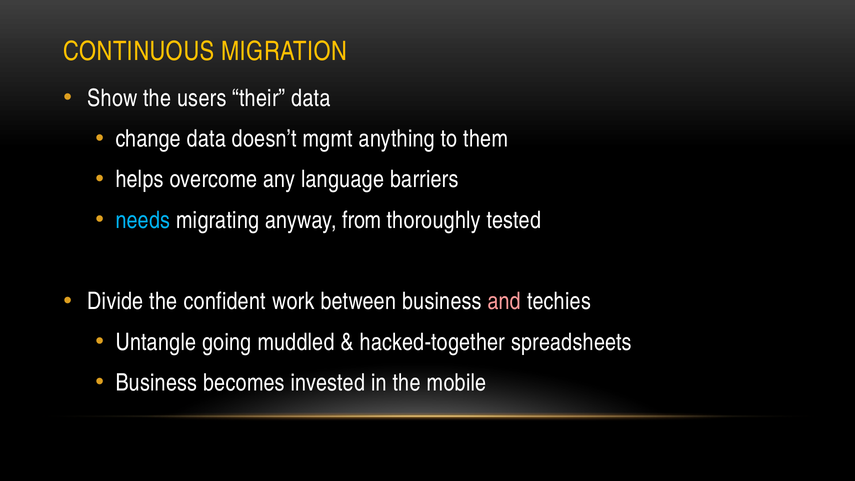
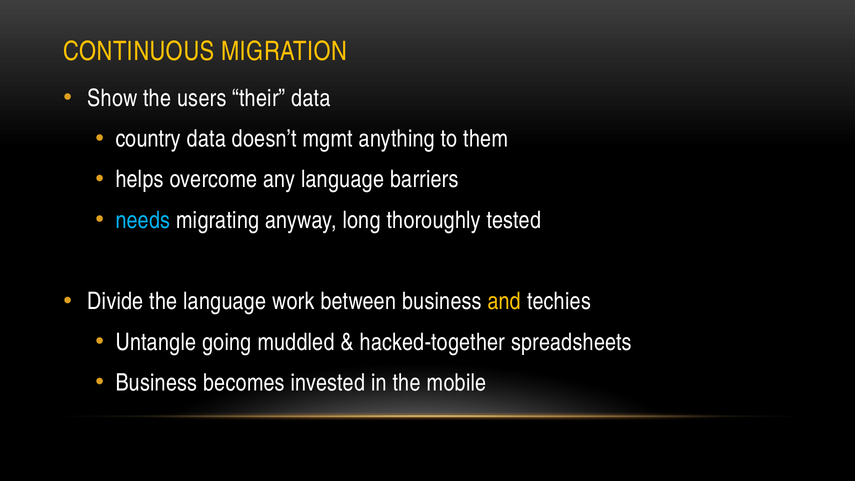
change: change -> country
from: from -> long
the confident: confident -> language
and colour: pink -> yellow
